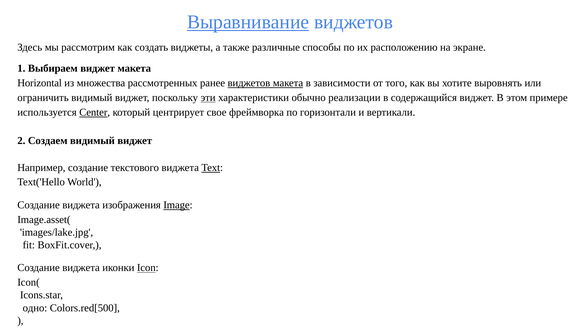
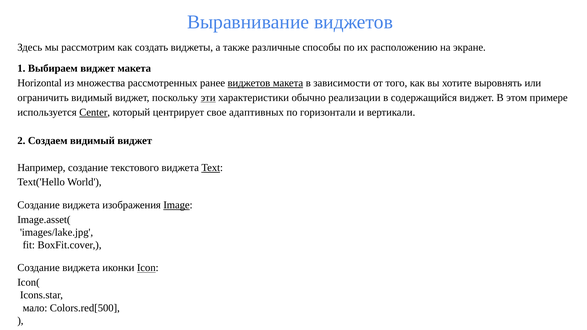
Выравнивание underline: present -> none
фреймворка: фреймворка -> адаптивных
одно: одно -> мало
